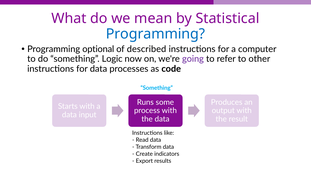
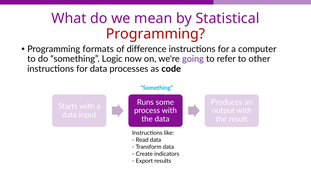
Programming at (155, 34) colour: blue -> red
optional: optional -> formats
described: described -> difference
